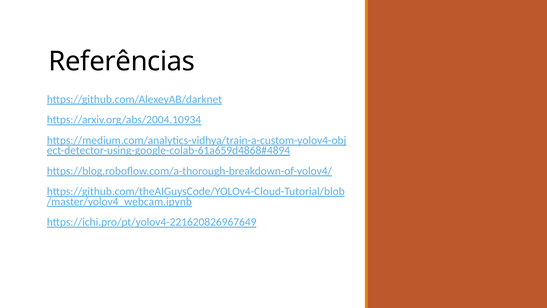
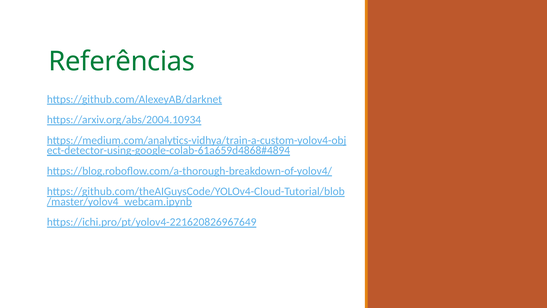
Referências colour: black -> green
